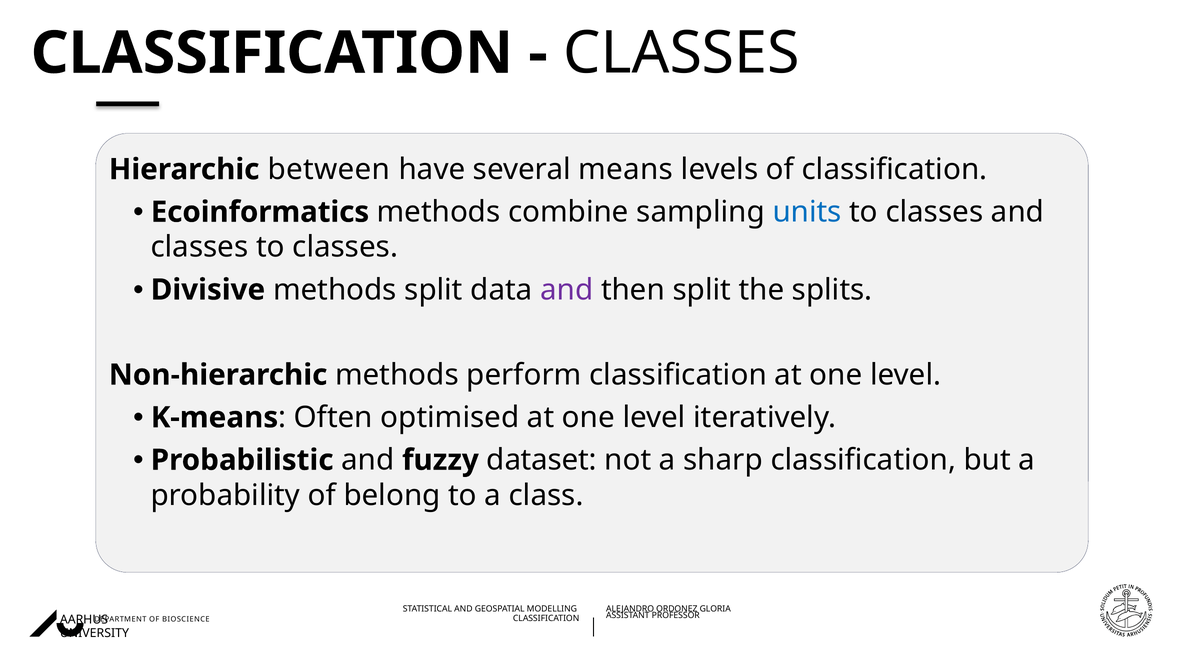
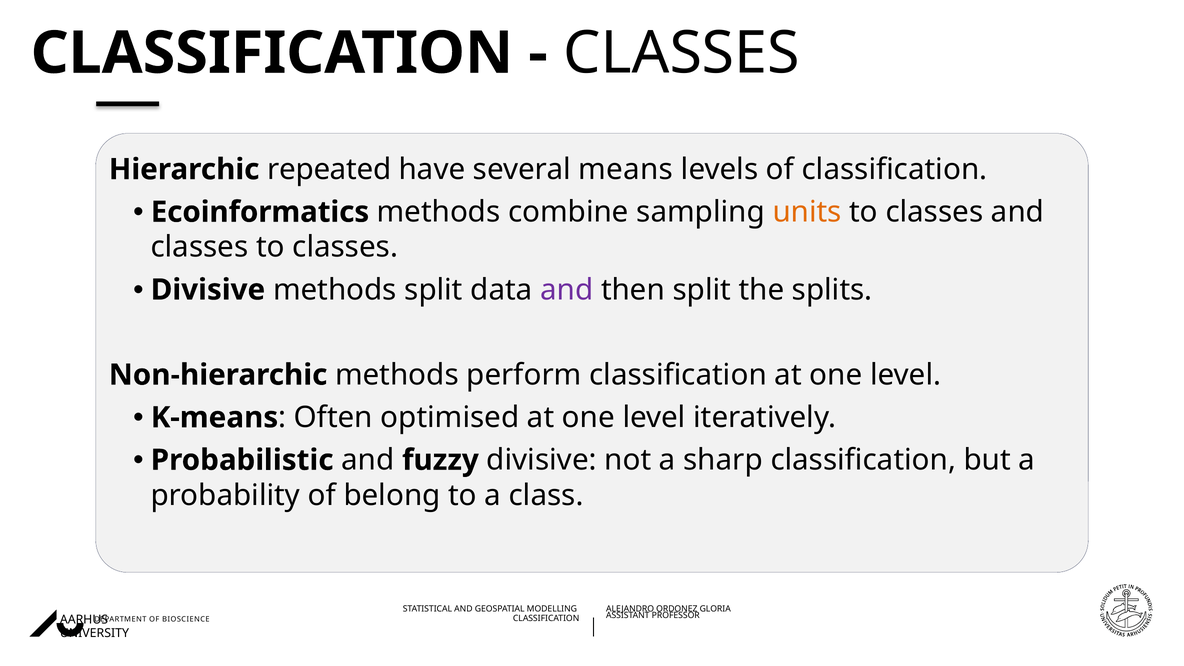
between: between -> repeated
units colour: blue -> orange
fuzzy dataset: dataset -> divisive
